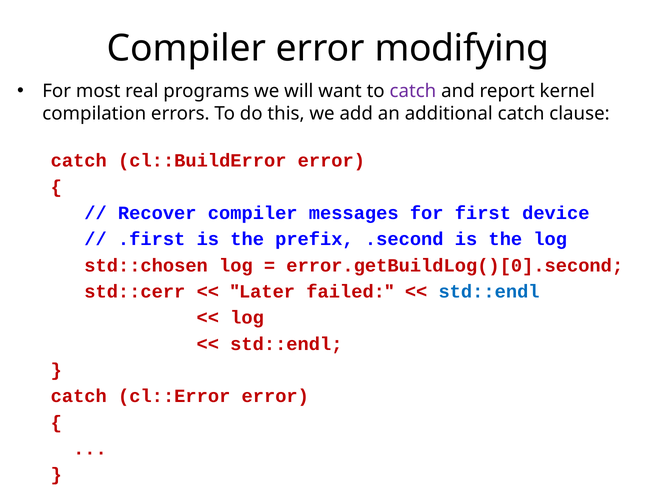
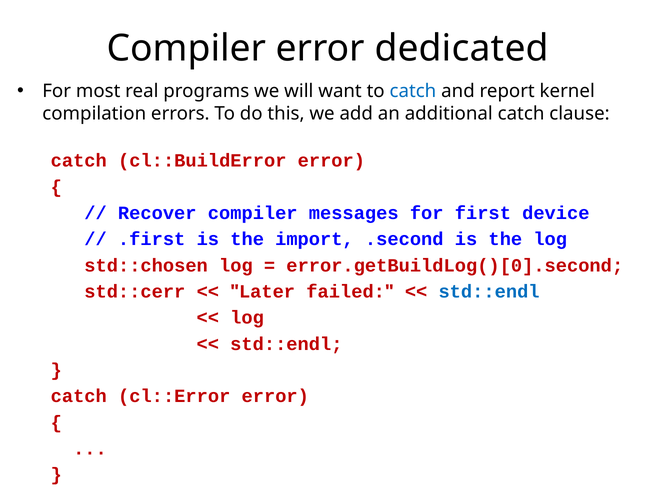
modifying: modifying -> dedicated
catch at (413, 91) colour: purple -> blue
prefix: prefix -> import
